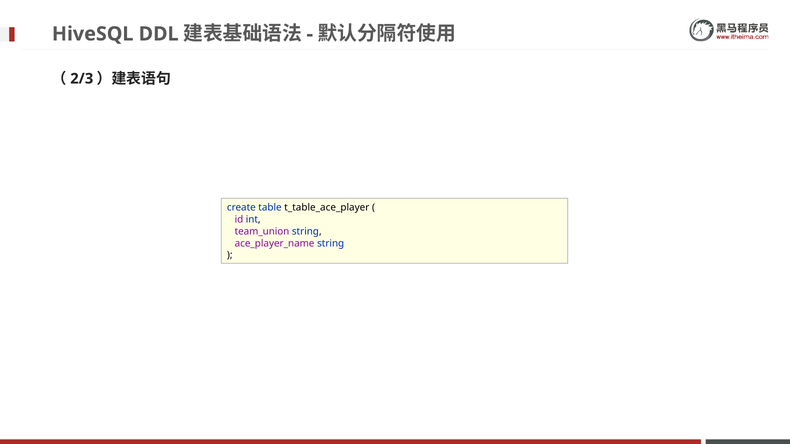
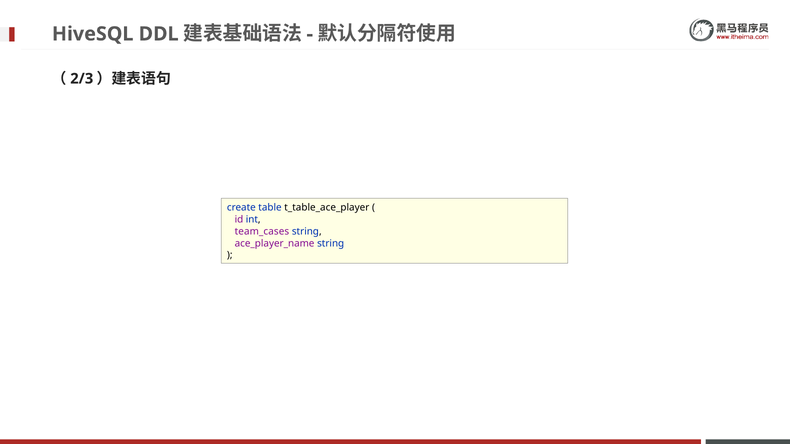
team_union: team_union -> team_cases
